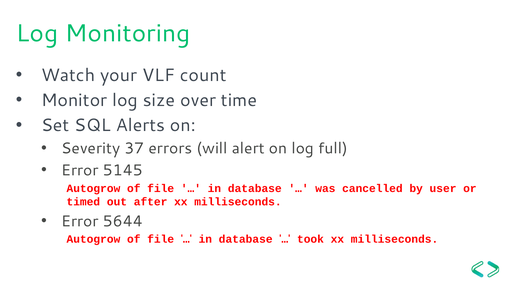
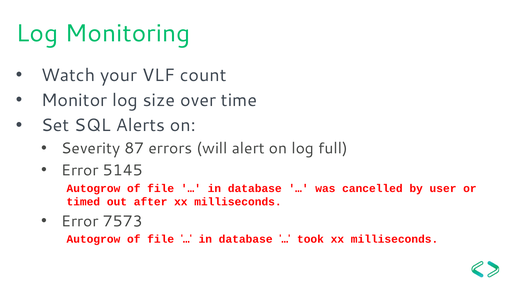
37: 37 -> 87
5644: 5644 -> 7573
